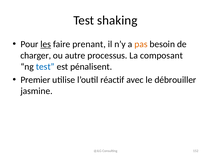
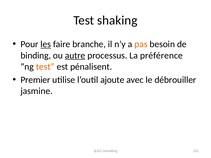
prenant: prenant -> branche
charger: charger -> binding
autre underline: none -> present
composant: composant -> préférence
test at (45, 67) colour: blue -> orange
réactif: réactif -> ajoute
